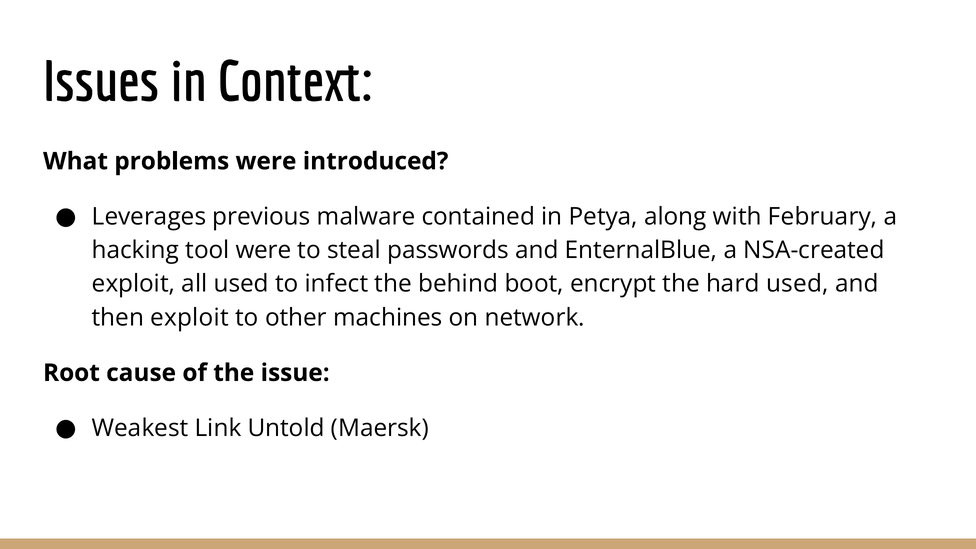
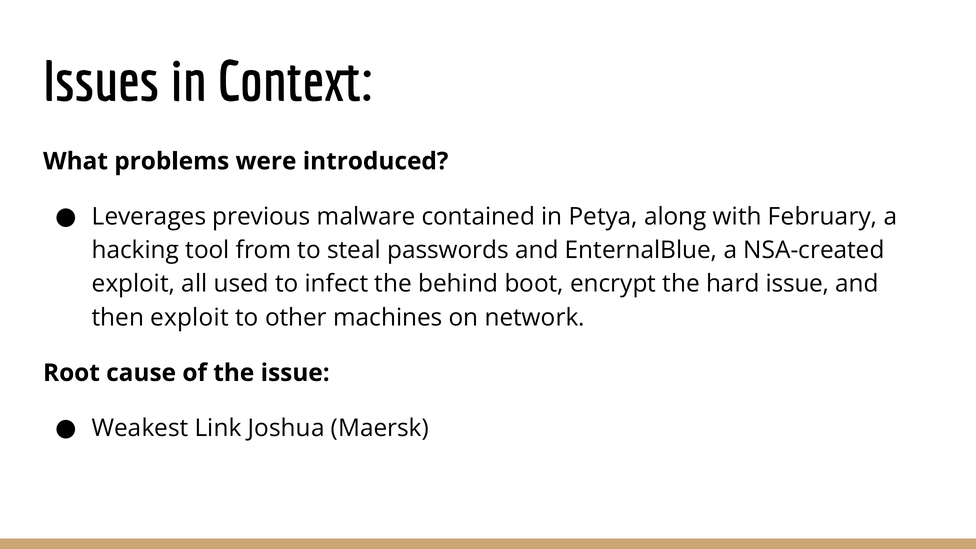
tool were: were -> from
hard used: used -> issue
Untold: Untold -> Joshua
